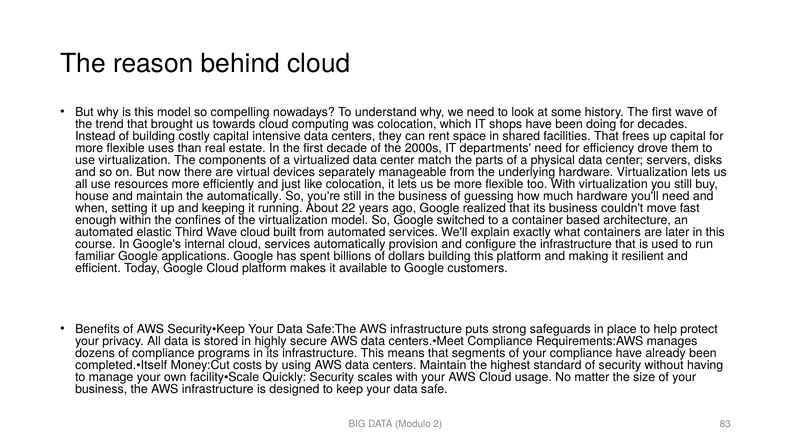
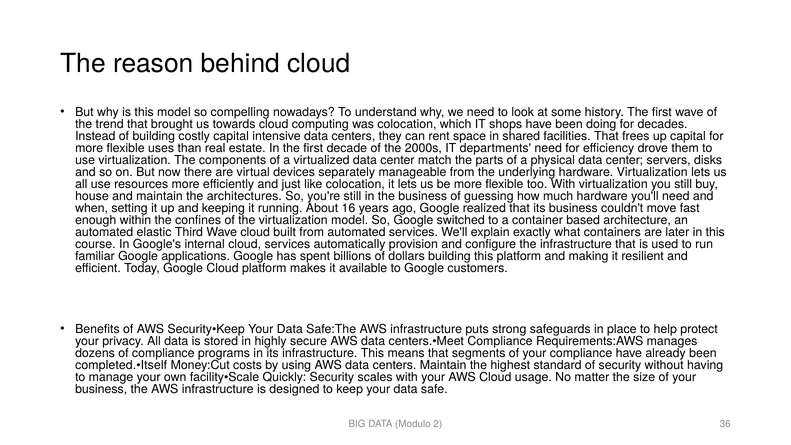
the automatically: automatically -> architectures
22: 22 -> 16
83: 83 -> 36
